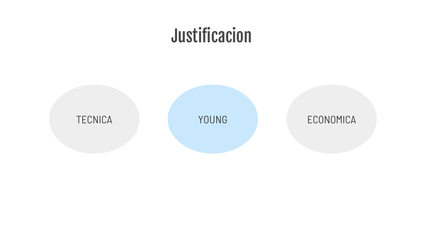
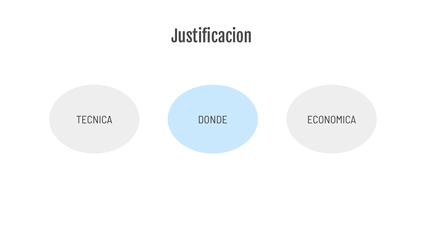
YOUNG: YOUNG -> DONDE
